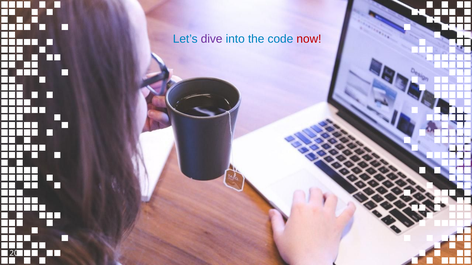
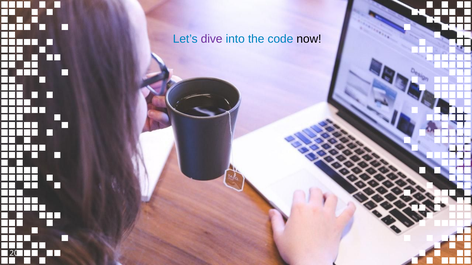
now colour: red -> black
